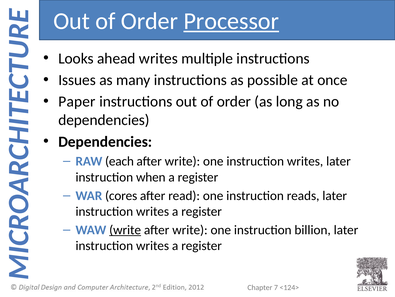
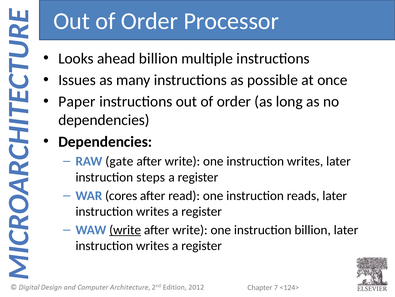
Processor underline: present -> none
ahead writes: writes -> billion
each: each -> gate
when: when -> steps
